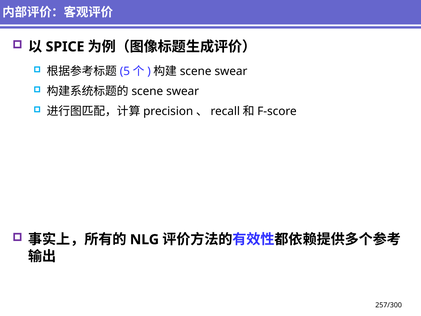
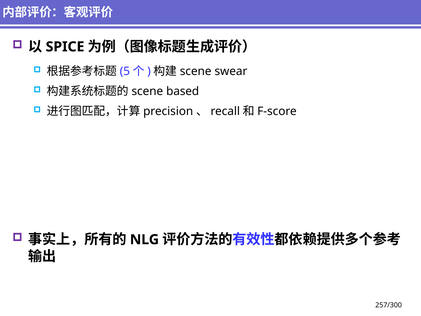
swear at (183, 91): swear -> based
